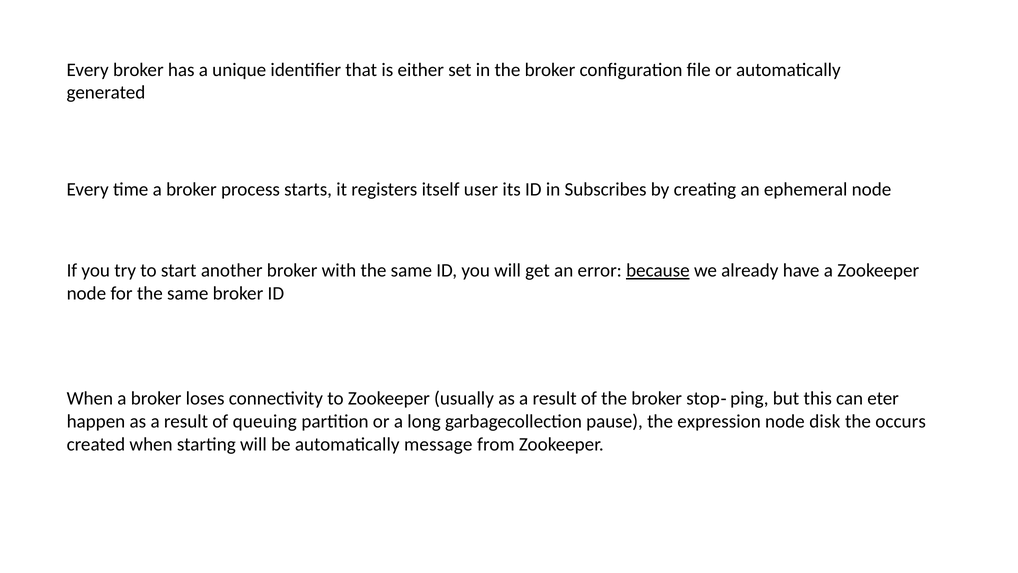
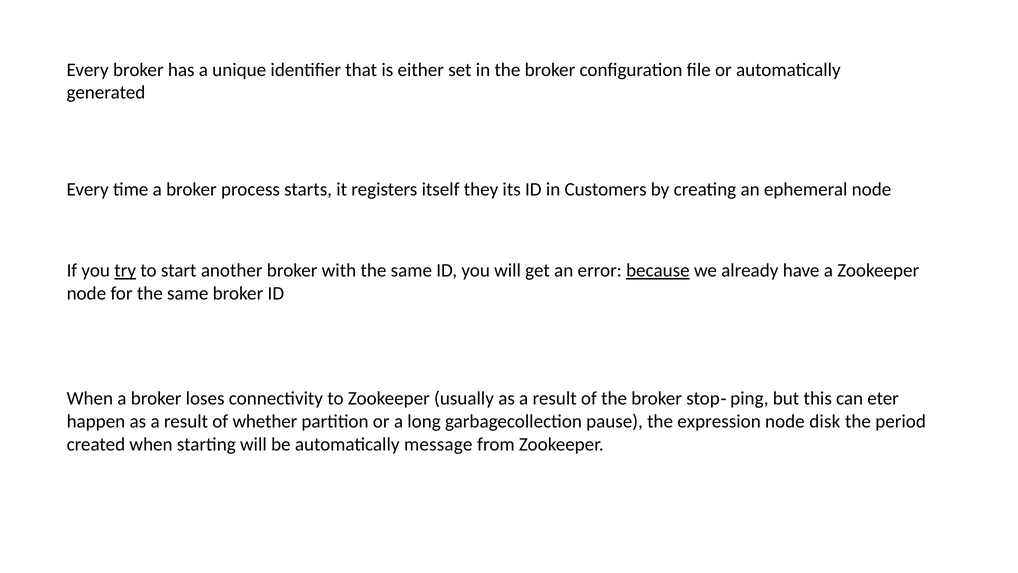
user: user -> they
Subscribes: Subscribes -> Customers
try underline: none -> present
queuing: queuing -> whether
occurs: occurs -> period
